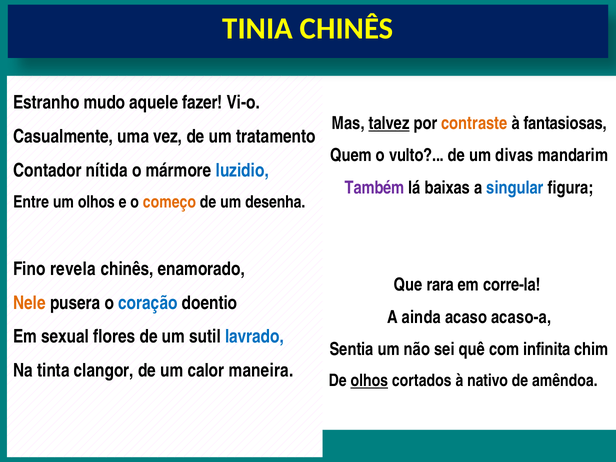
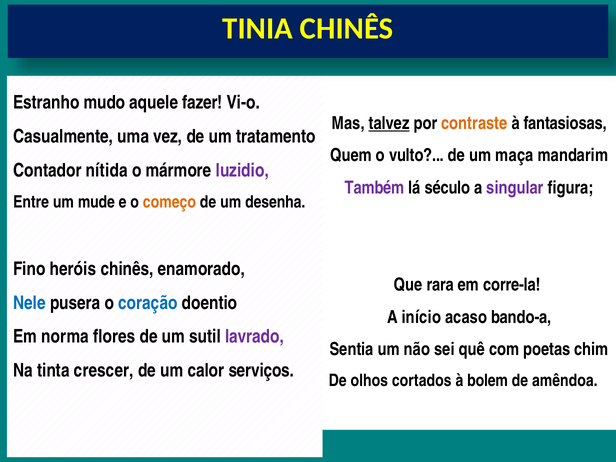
divas: divas -> maça
luzidio colour: blue -> purple
baixas: baixas -> século
singular colour: blue -> purple
um olhos: olhos -> mude
revela: revela -> heróis
Nele colour: orange -> blue
ainda: ainda -> início
acaso-a: acaso-a -> bando-a
sexual: sexual -> norma
lavrado colour: blue -> purple
infinita: infinita -> poetas
clangor: clangor -> crescer
maneira: maneira -> serviços
olhos at (369, 381) underline: present -> none
nativo: nativo -> bolem
